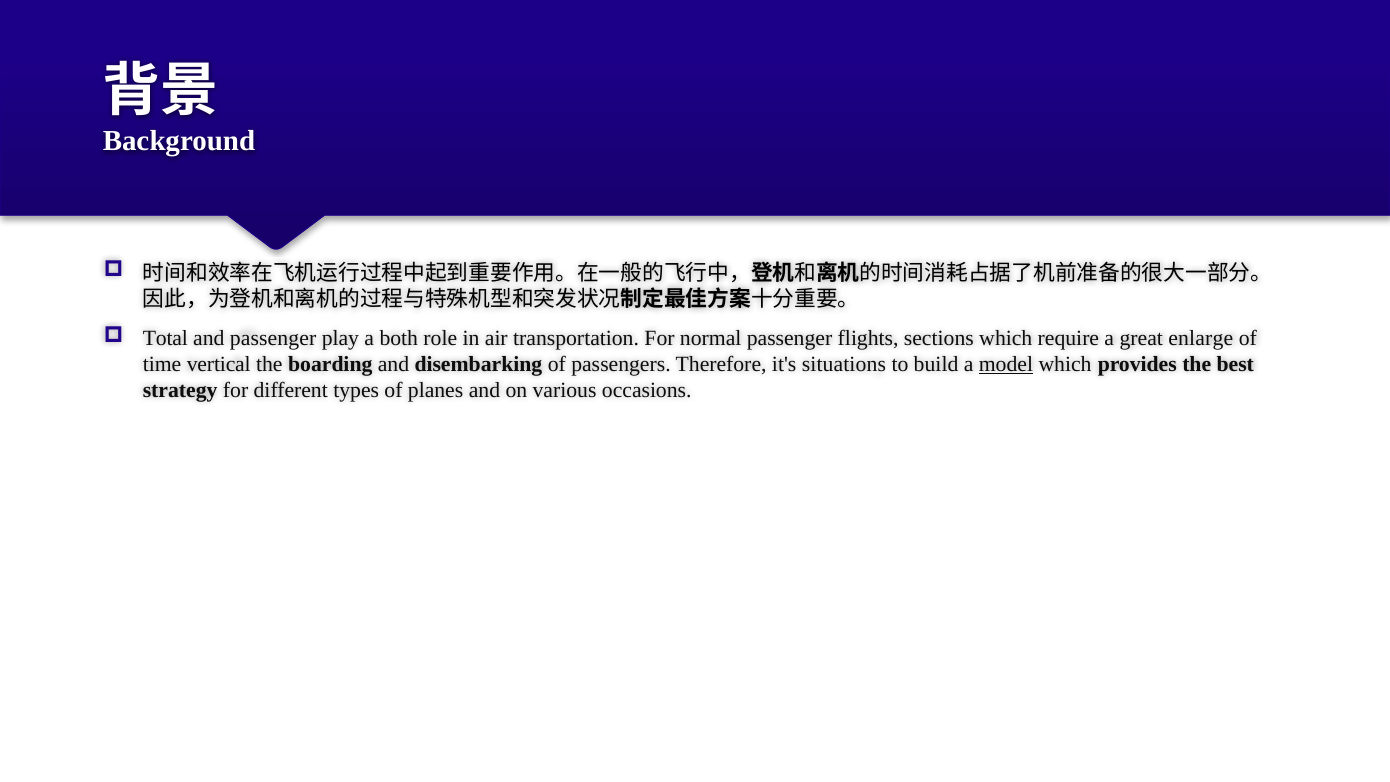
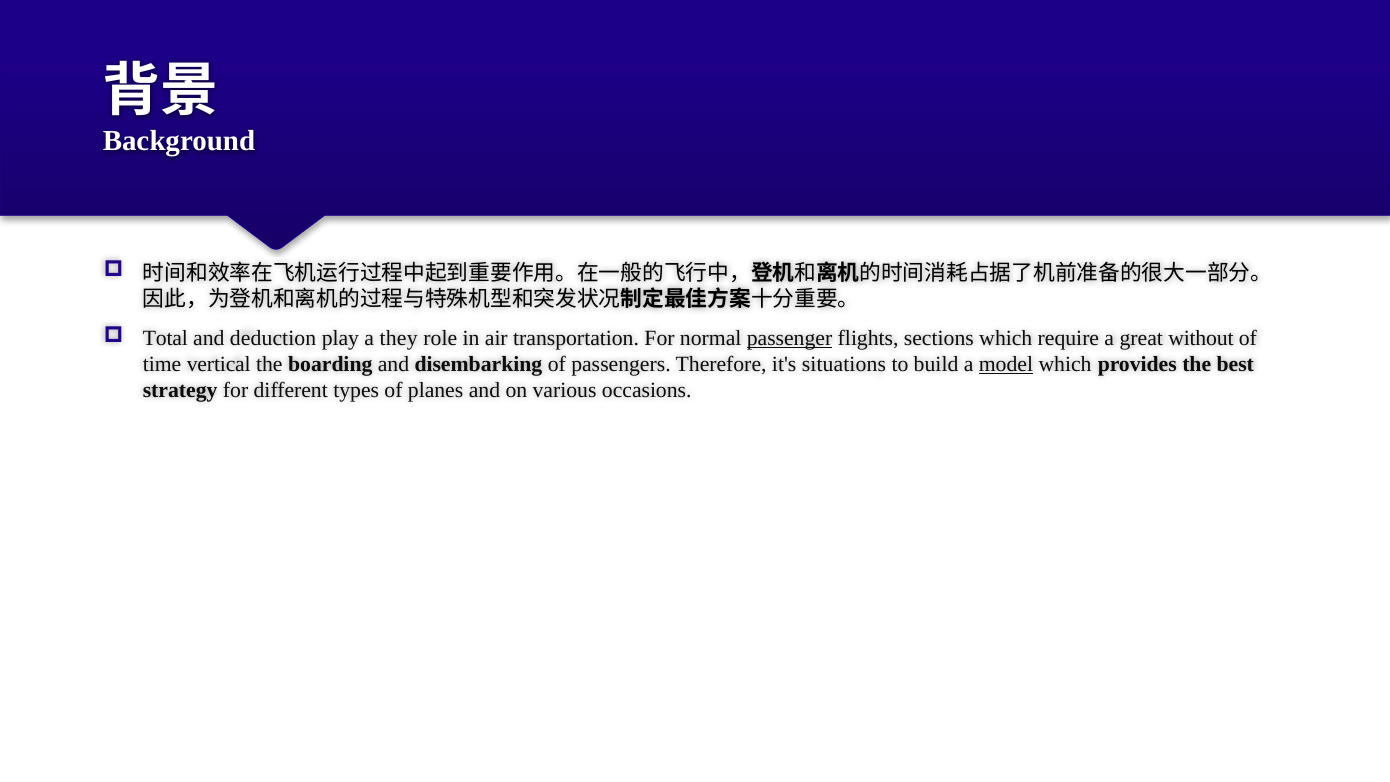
and passenger: passenger -> deduction
both: both -> they
passenger at (790, 338) underline: none -> present
enlarge: enlarge -> without
